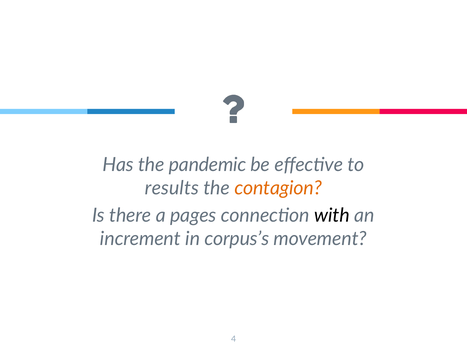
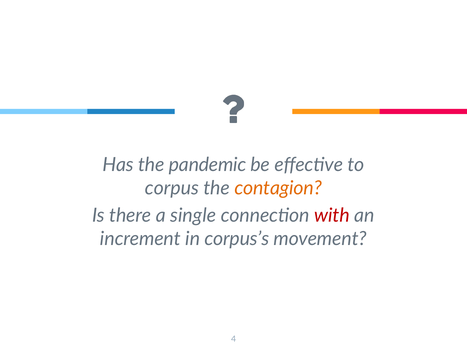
results: results -> corpus
pages: pages -> single
with colour: black -> red
